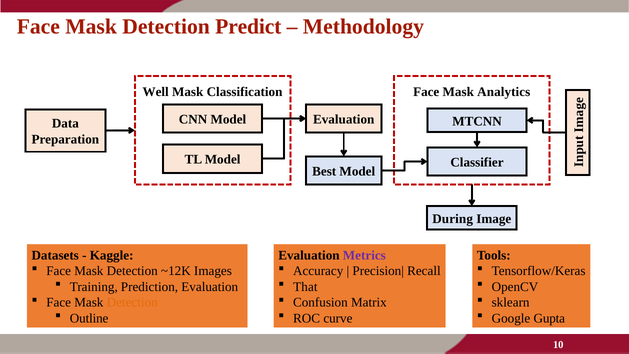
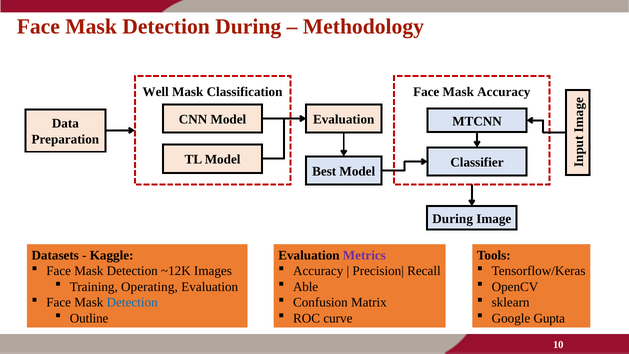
Detection Predict: Predict -> During
Mask Analytics: Analytics -> Accuracy
Prediction: Prediction -> Operating
That: That -> Able
Detection at (132, 302) colour: orange -> blue
